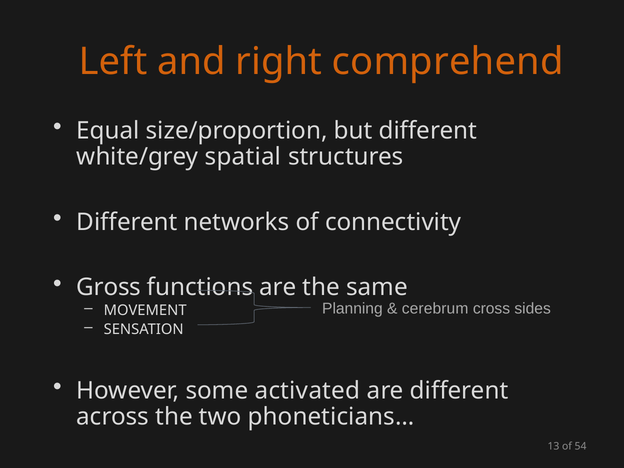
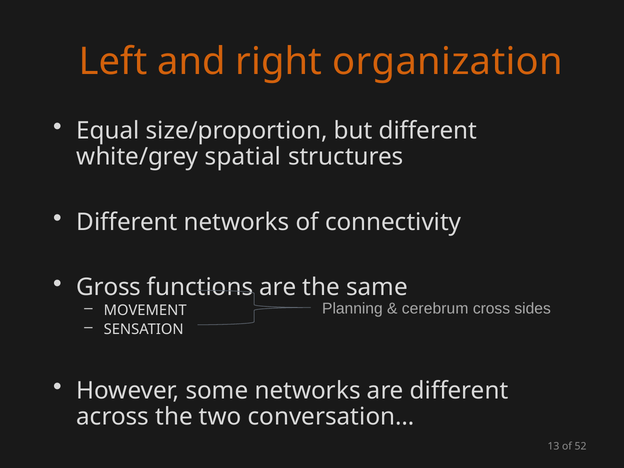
comprehend: comprehend -> organization
some activated: activated -> networks
phoneticians…: phoneticians… -> conversation…
54: 54 -> 52
